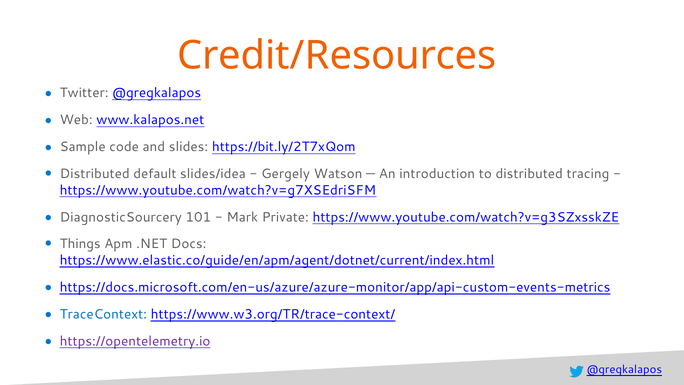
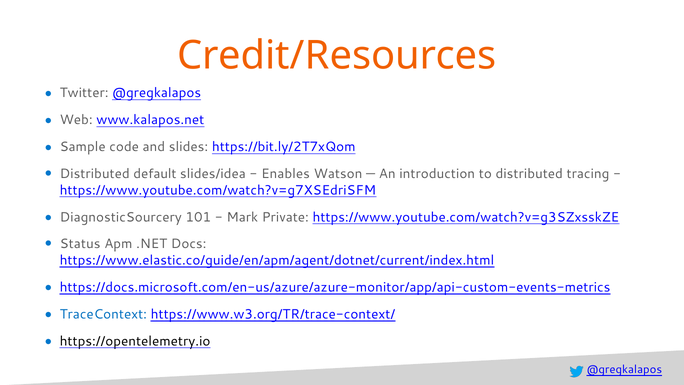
Gergely: Gergely -> Enables
Things: Things -> Status
https://opentelemetry.io colour: purple -> black
